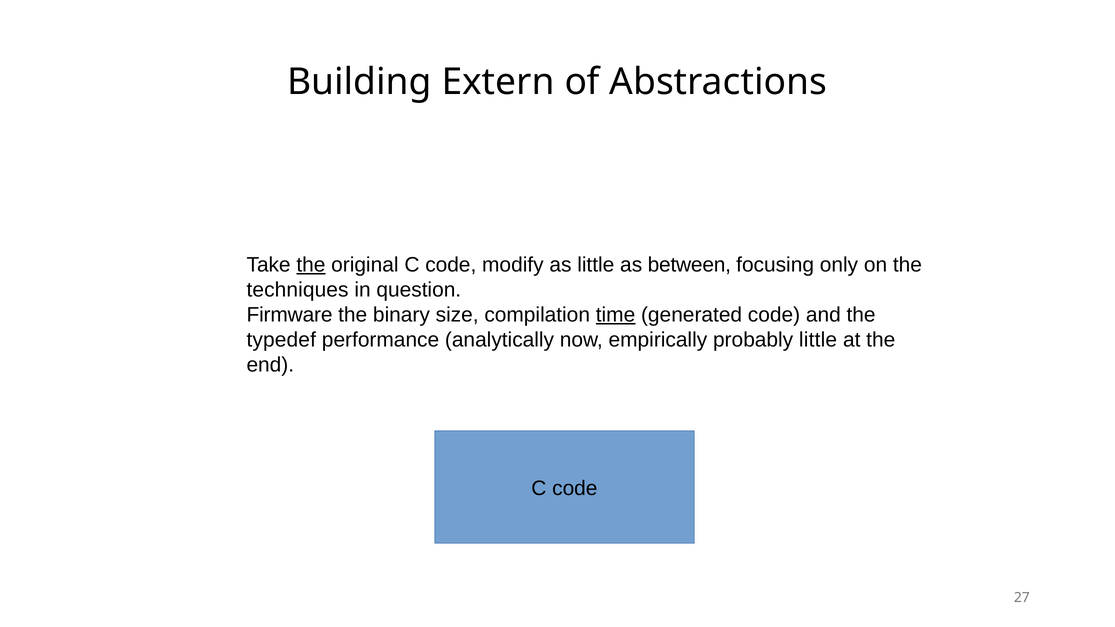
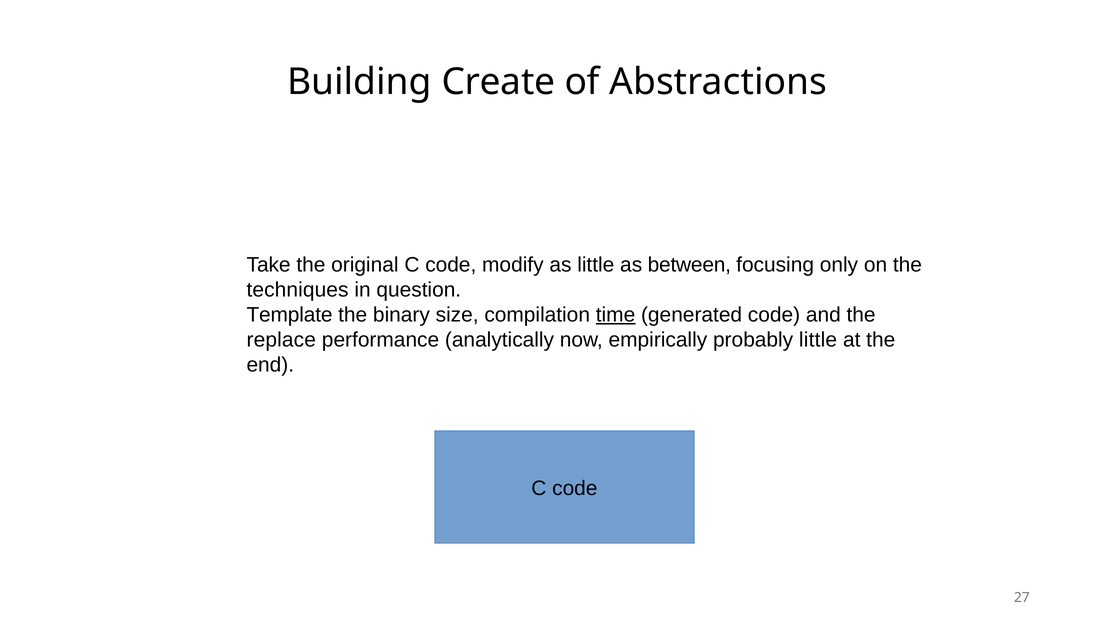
Extern: Extern -> Create
the at (311, 265) underline: present -> none
Firmware: Firmware -> Template
typedef: typedef -> replace
